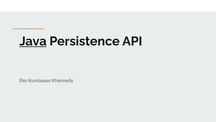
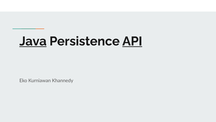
API underline: none -> present
